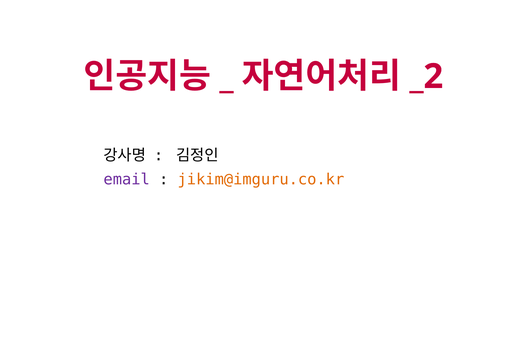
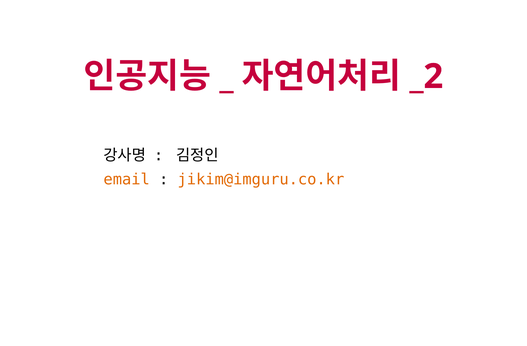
email colour: purple -> orange
